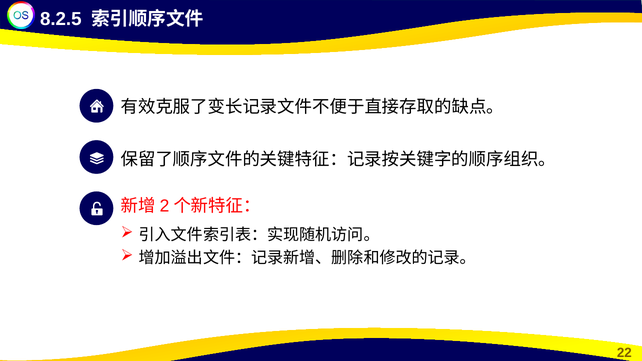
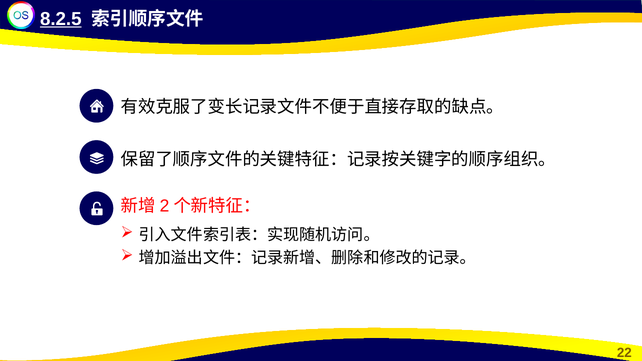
8.2.5 underline: none -> present
